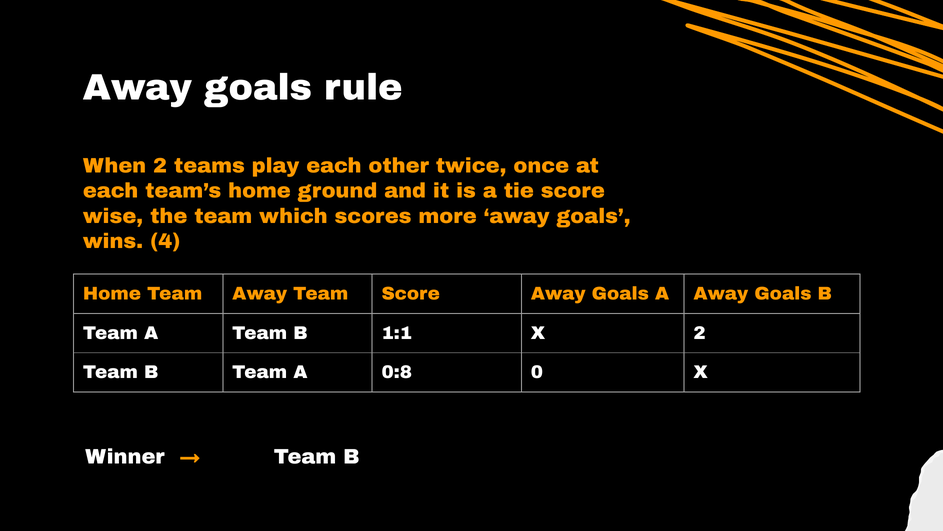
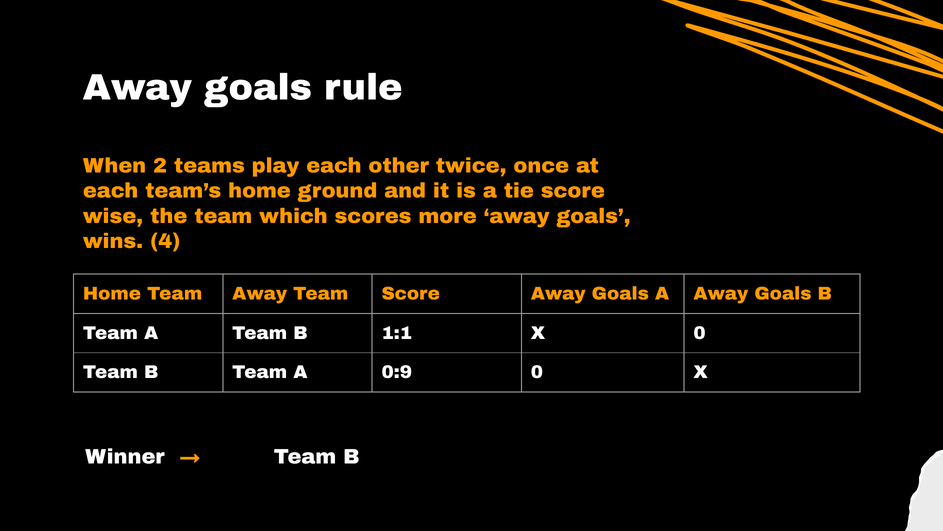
X 2: 2 -> 0
0:8: 0:8 -> 0:9
